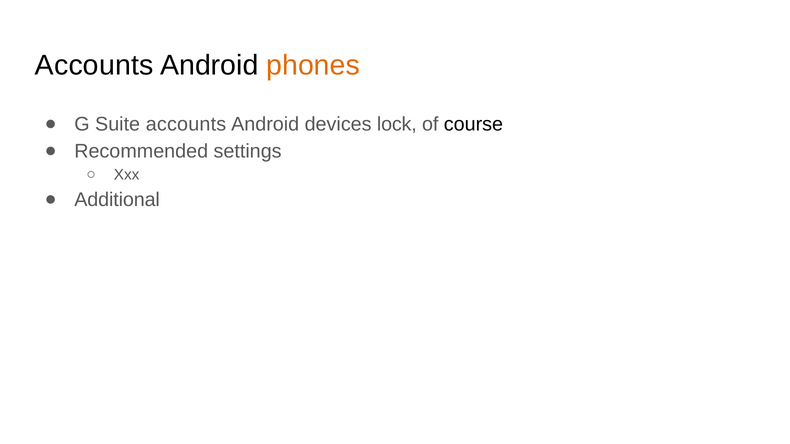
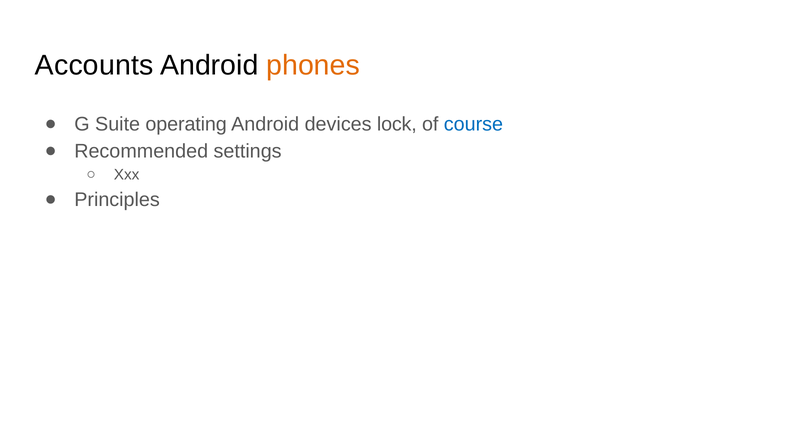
Suite accounts: accounts -> operating
course colour: black -> blue
Additional: Additional -> Principles
